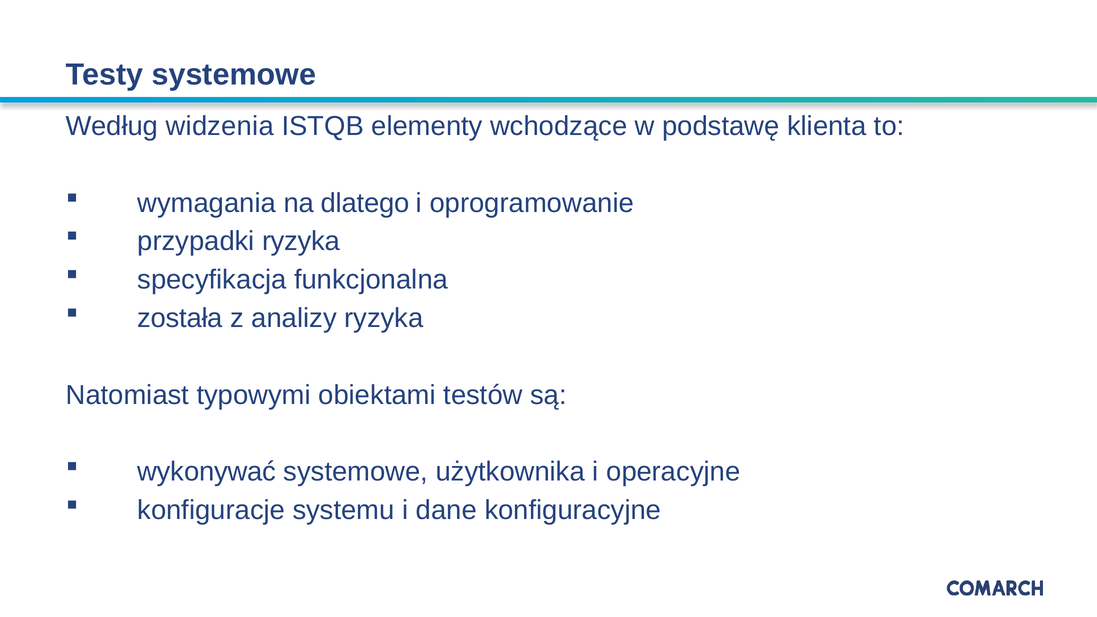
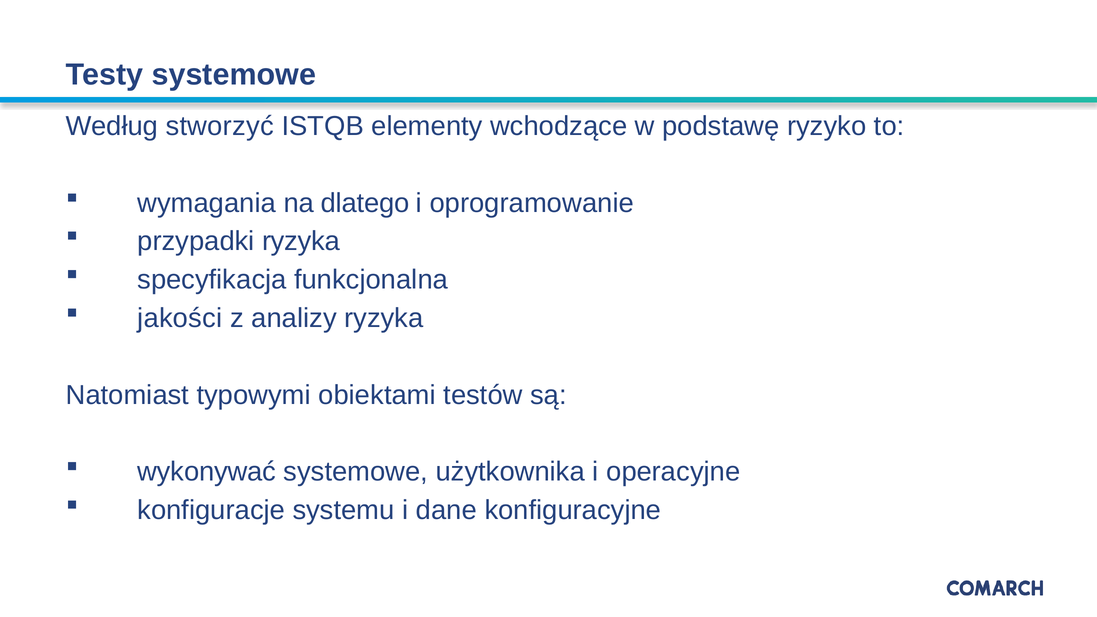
widzenia: widzenia -> stworzyć
klienta: klienta -> ryzyko
została: została -> jakości
